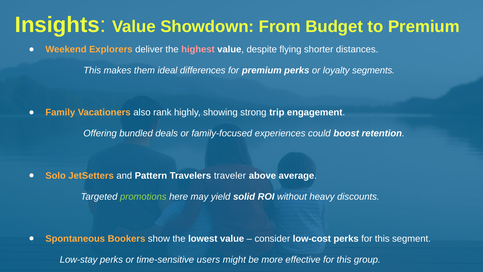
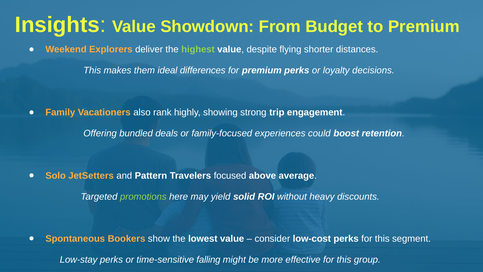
highest colour: pink -> light green
segments: segments -> decisions
traveler: traveler -> focused
users: users -> falling
